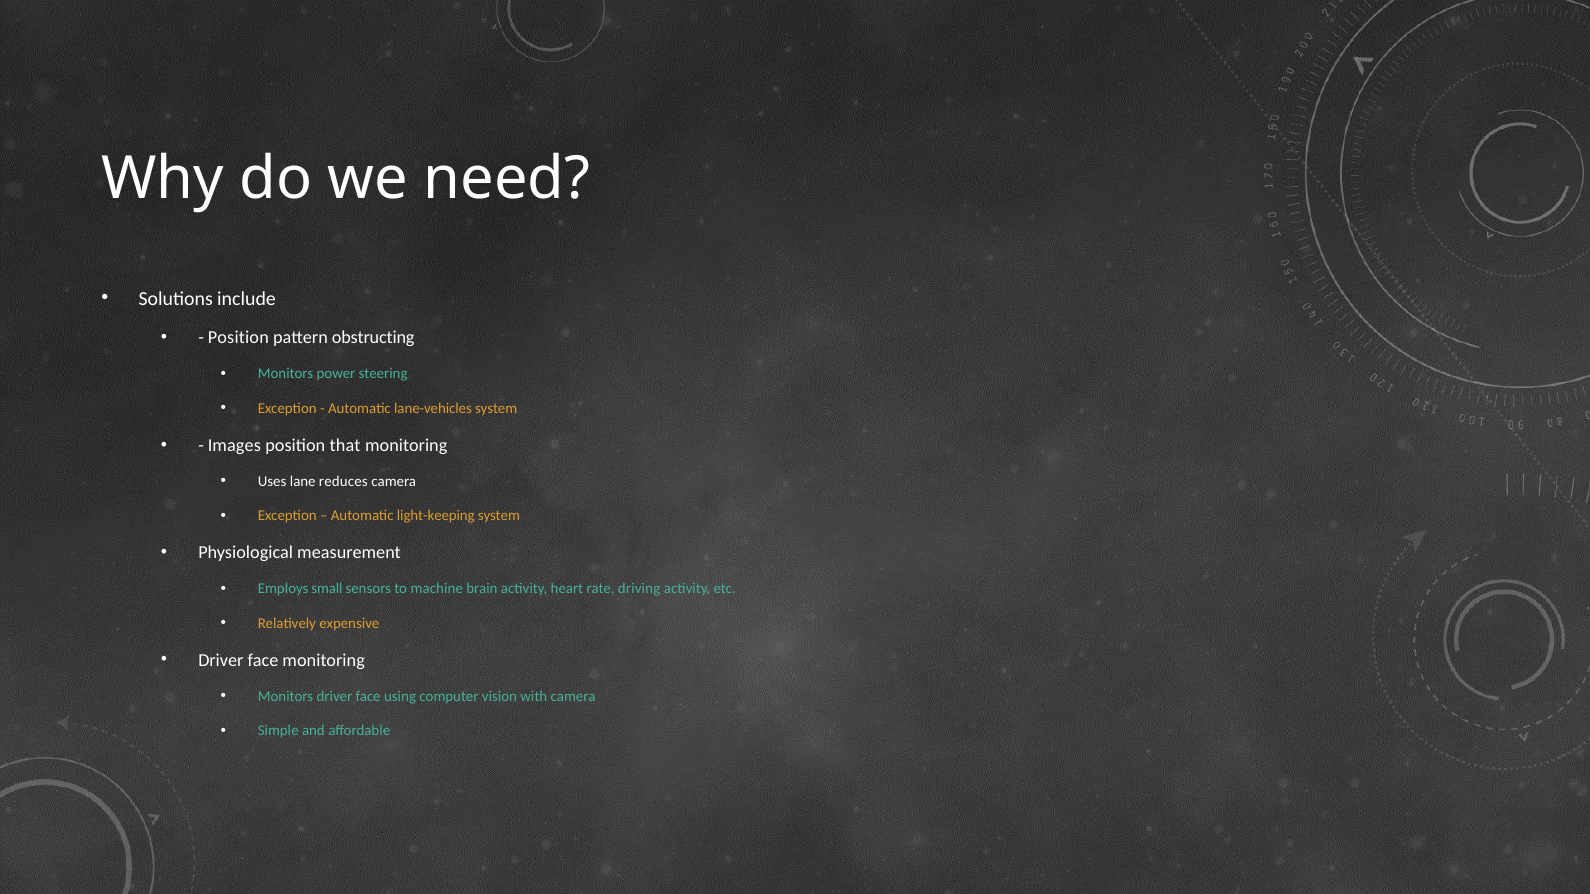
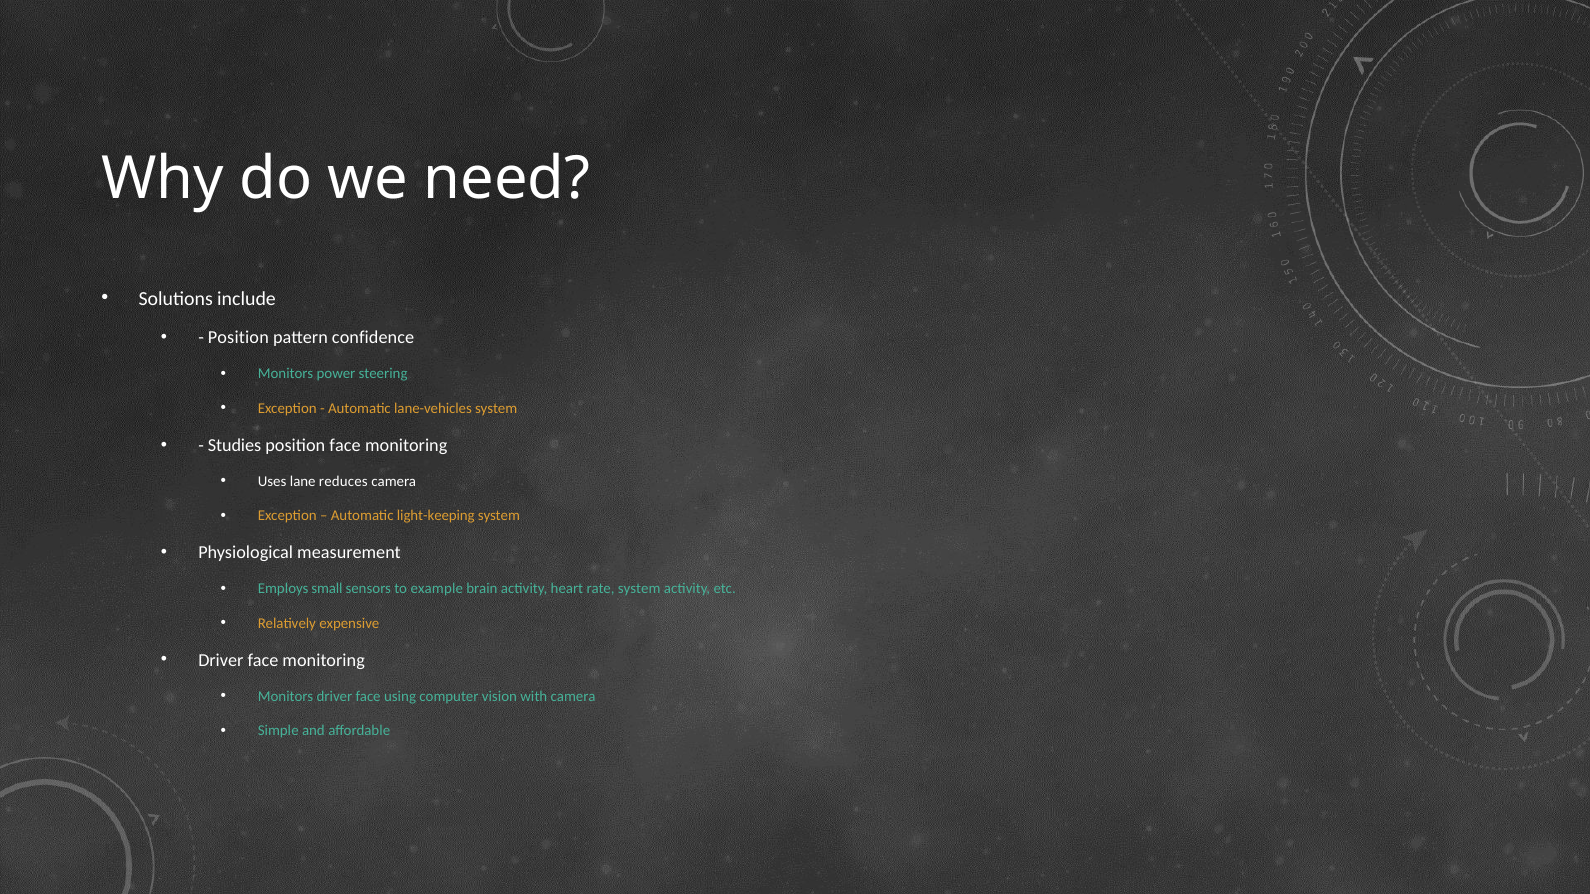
obstructing: obstructing -> confidence
Images: Images -> Studies
position that: that -> face
machine: machine -> example
rate driving: driving -> system
